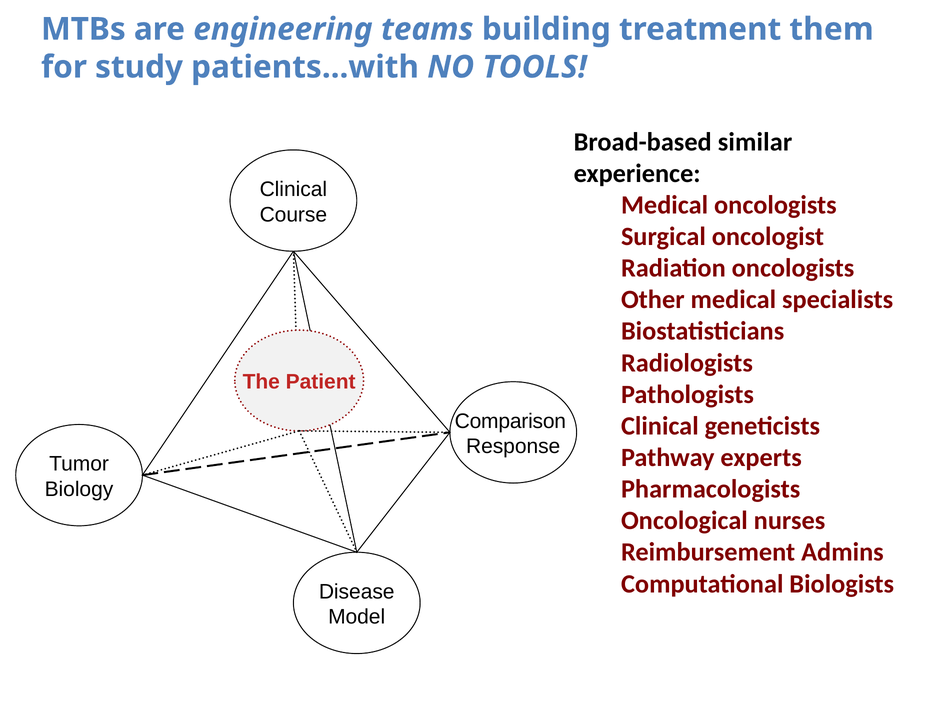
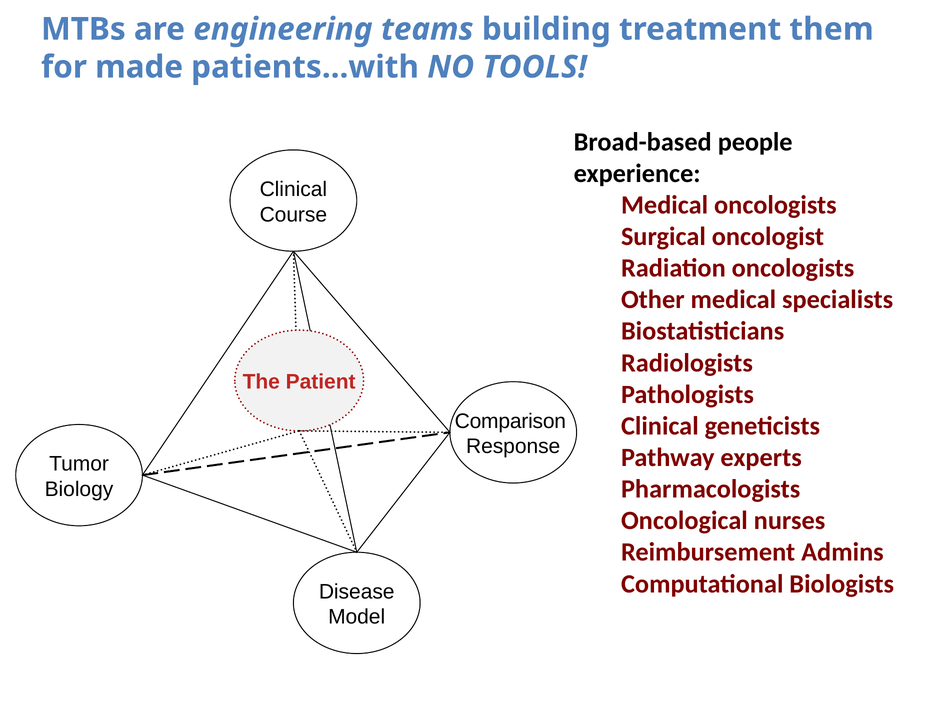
study: study -> made
similar: similar -> people
